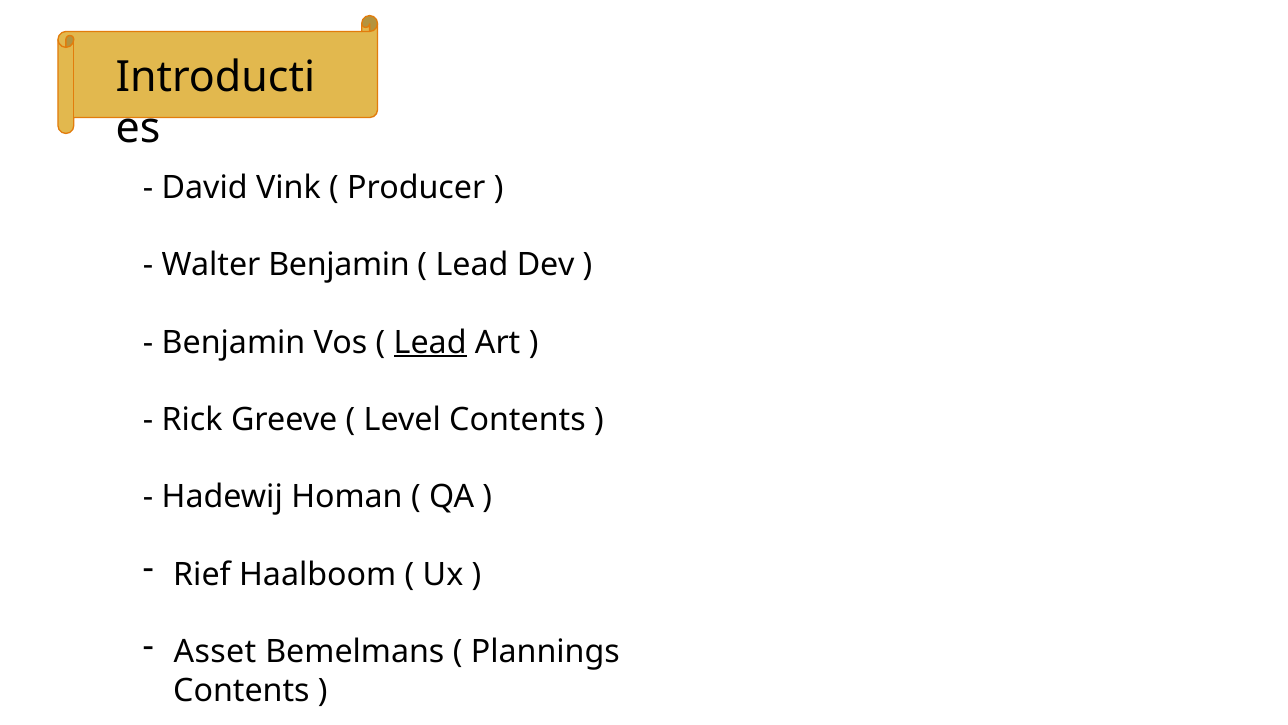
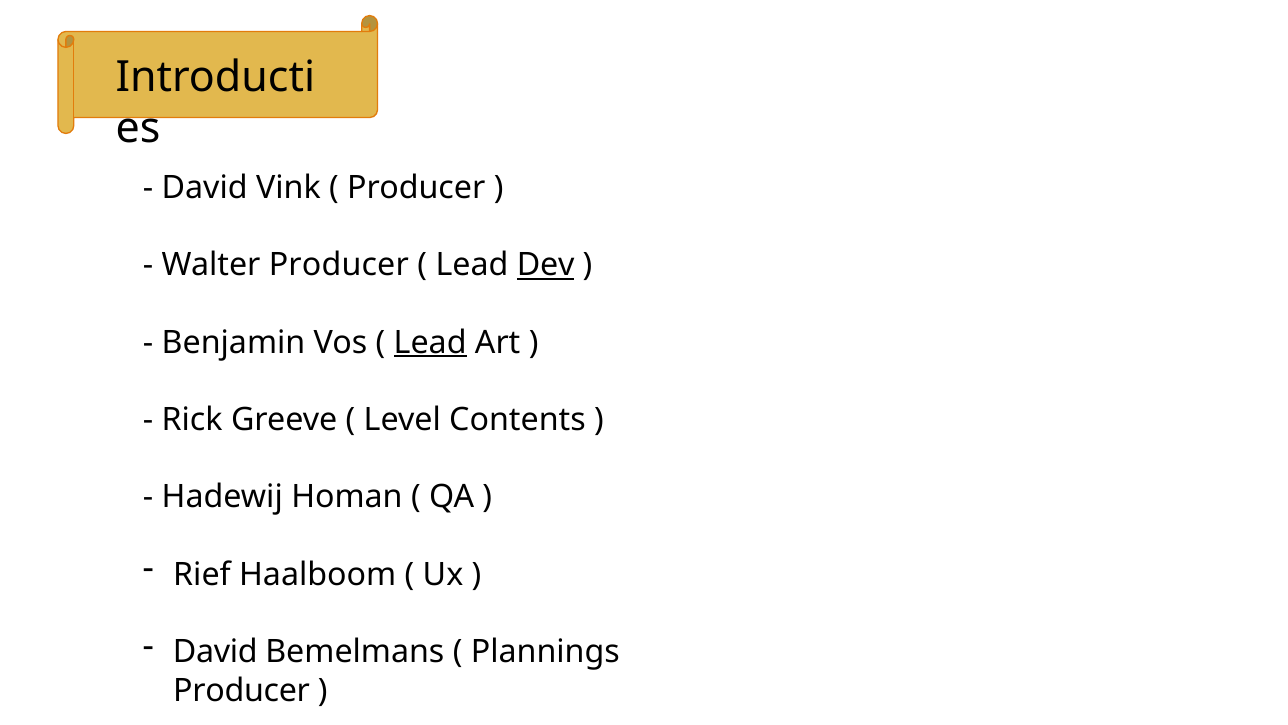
Walter Benjamin: Benjamin -> Producer
Dev underline: none -> present
Asset at (215, 651): Asset -> David
Contents at (241, 690): Contents -> Producer
